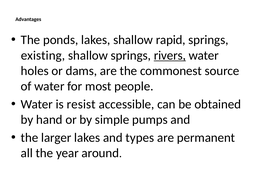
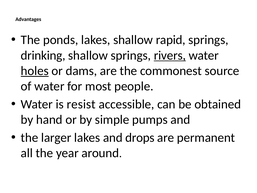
existing: existing -> drinking
holes underline: none -> present
types: types -> drops
